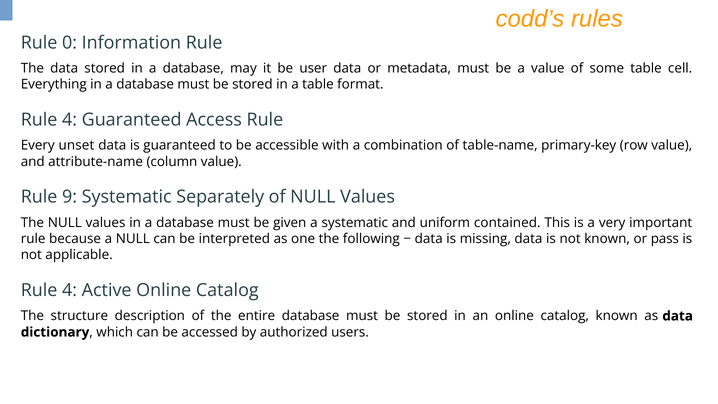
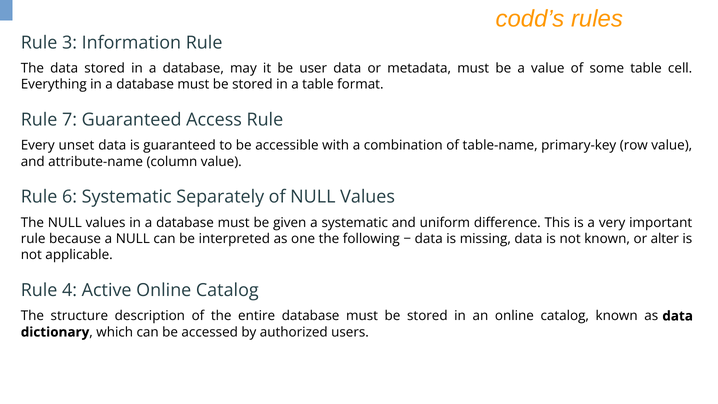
0: 0 -> 3
4 at (70, 120): 4 -> 7
9: 9 -> 6
contained: contained -> difference
pass: pass -> alter
